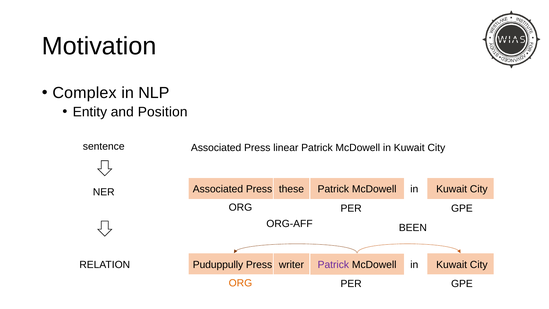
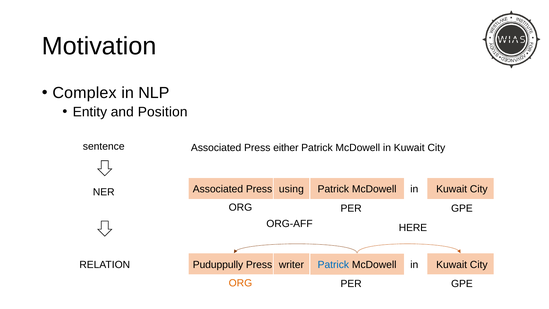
linear: linear -> either
these: these -> using
BEEN: BEEN -> HERE
Patrick at (333, 265) colour: purple -> blue
